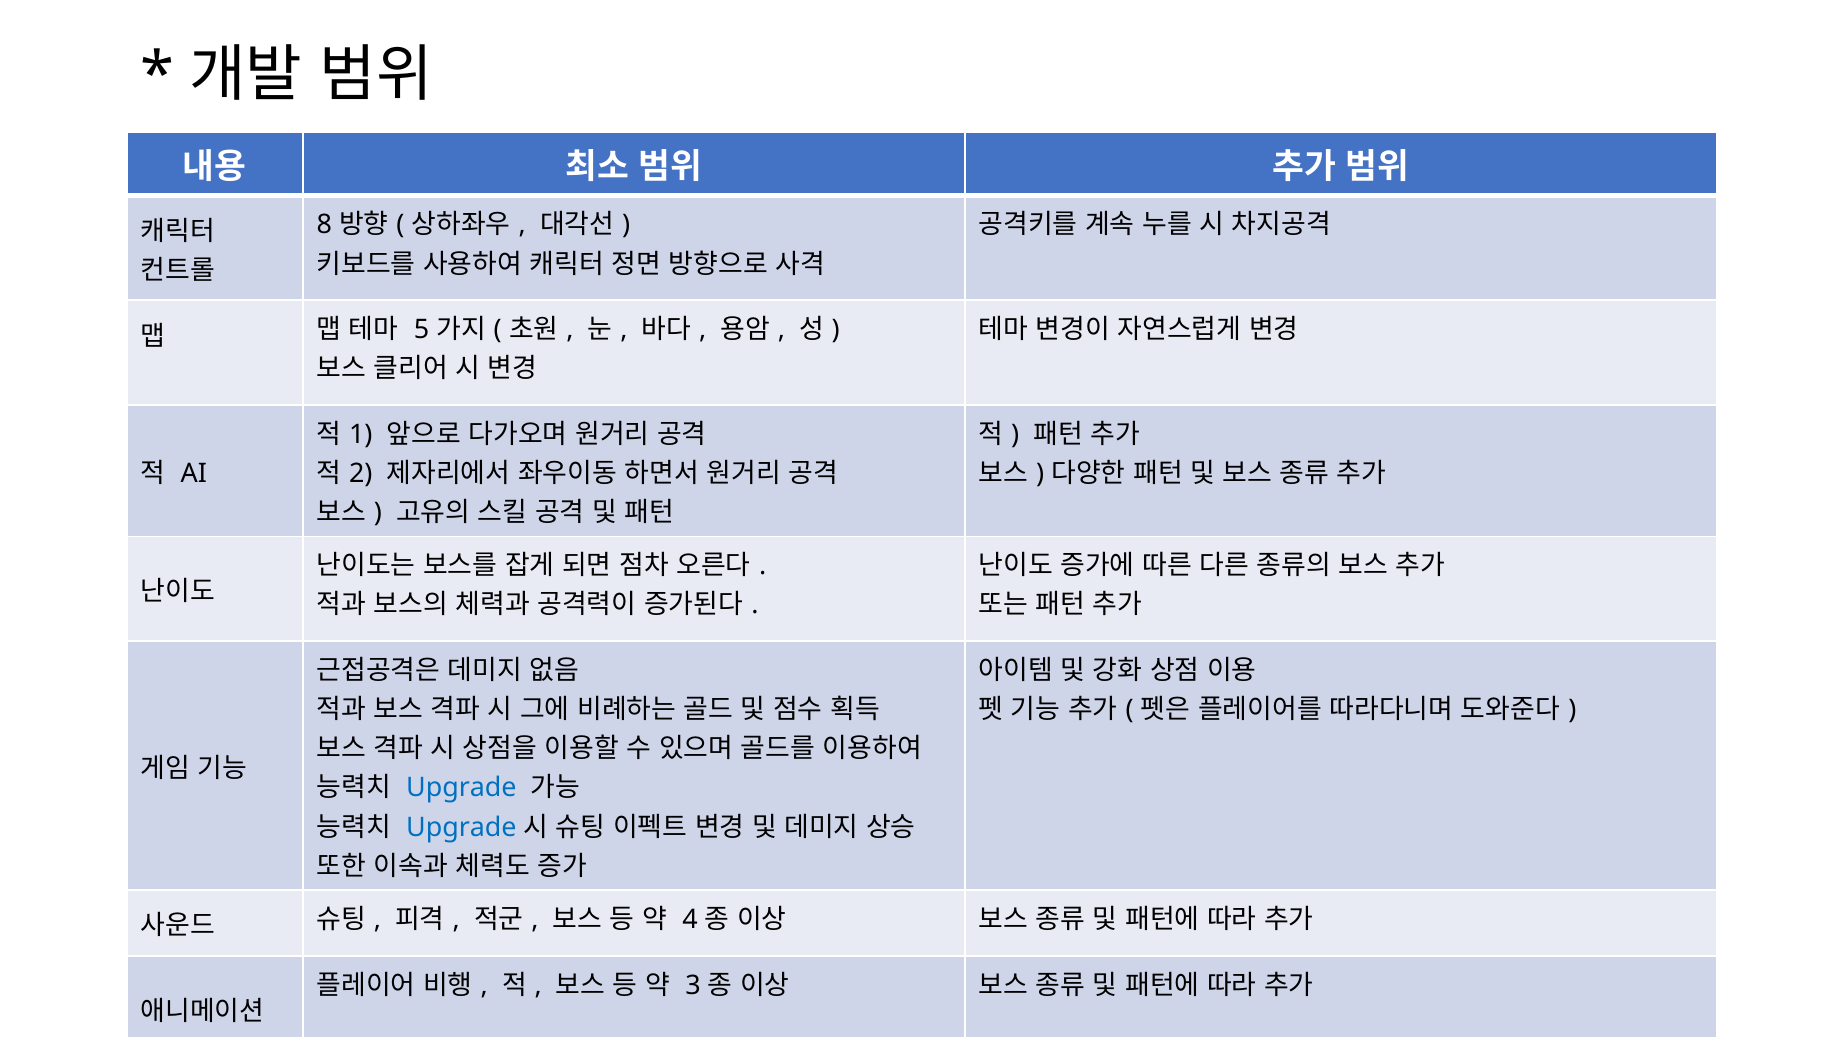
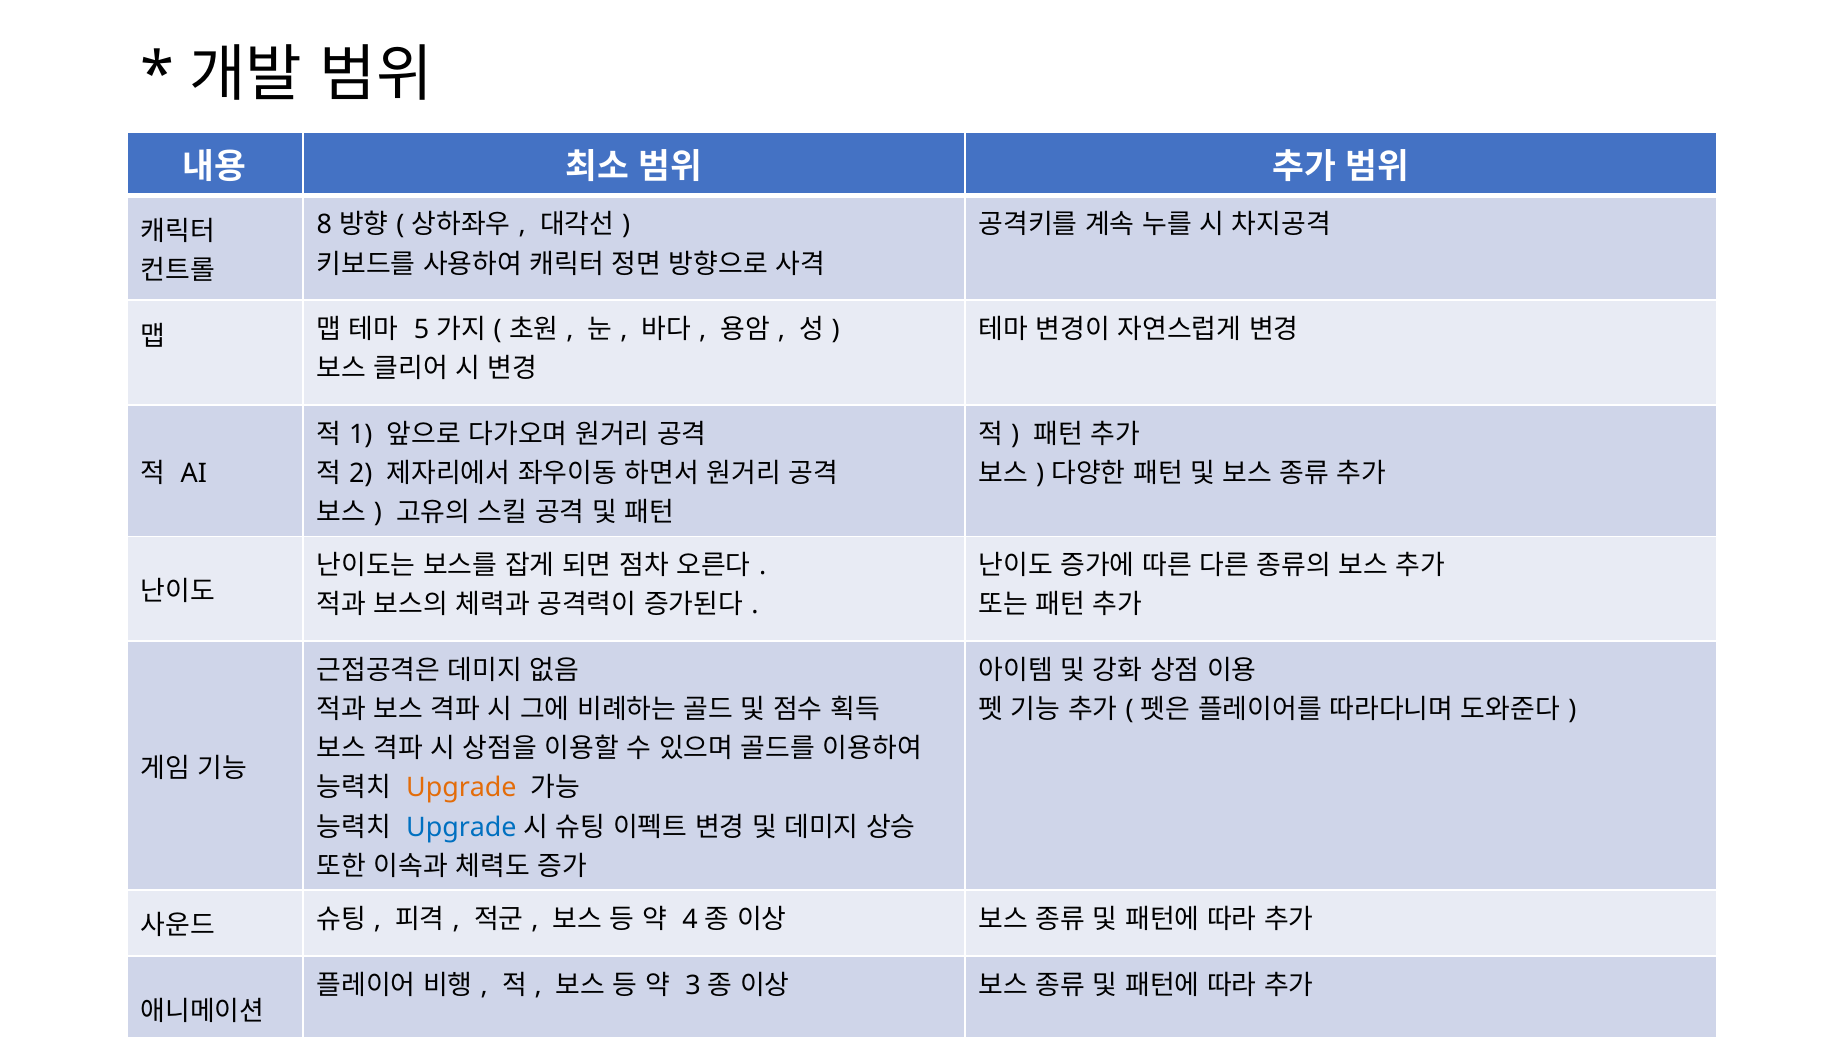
Upgrade at (461, 788) colour: blue -> orange
